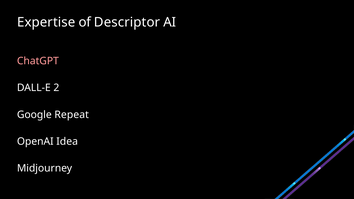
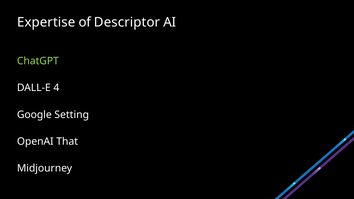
ChatGPT colour: pink -> light green
2: 2 -> 4
Repeat: Repeat -> Setting
Idea: Idea -> That
